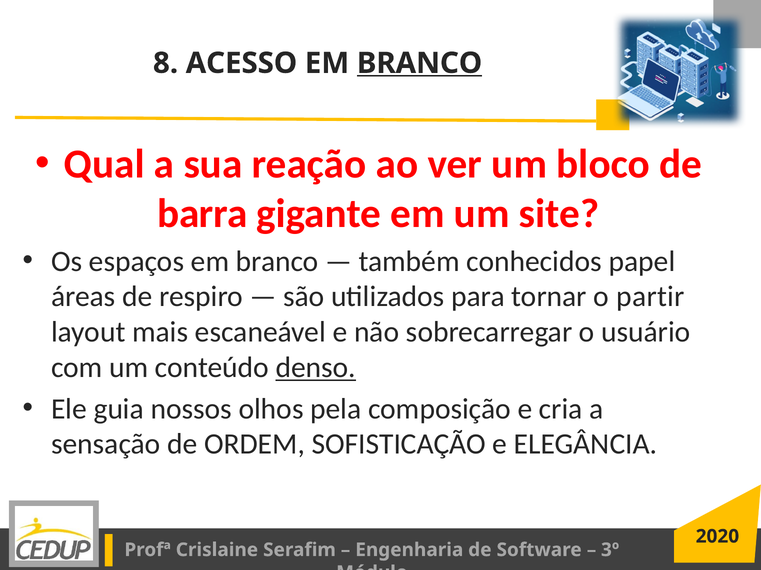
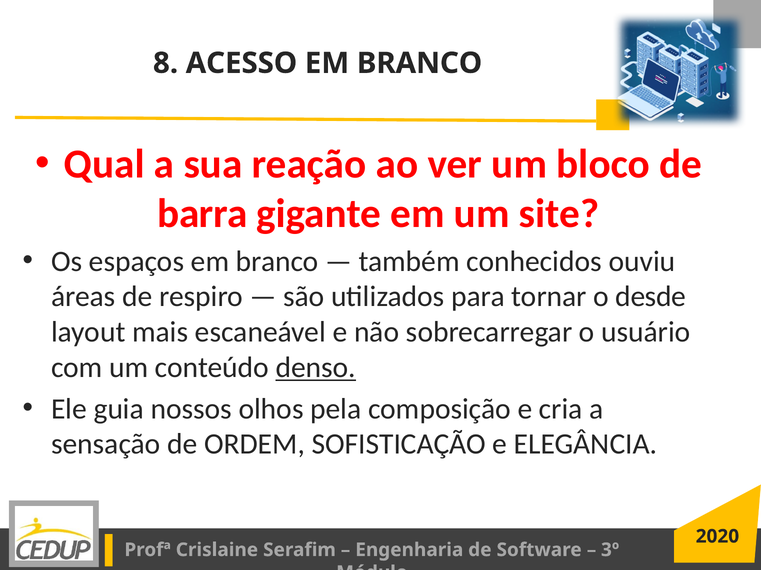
BRANCO at (419, 63) underline: present -> none
papel: papel -> ouviu
partir: partir -> desde
